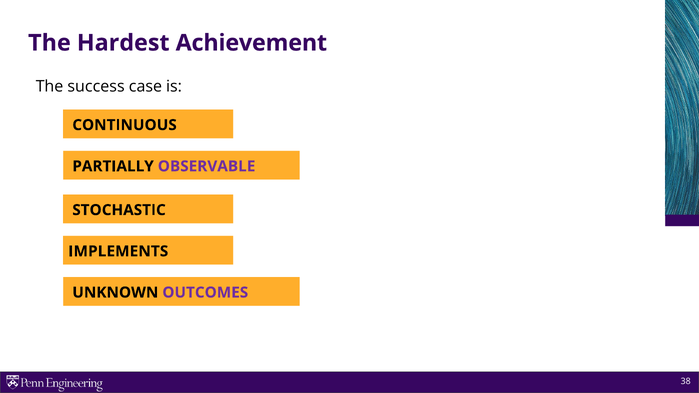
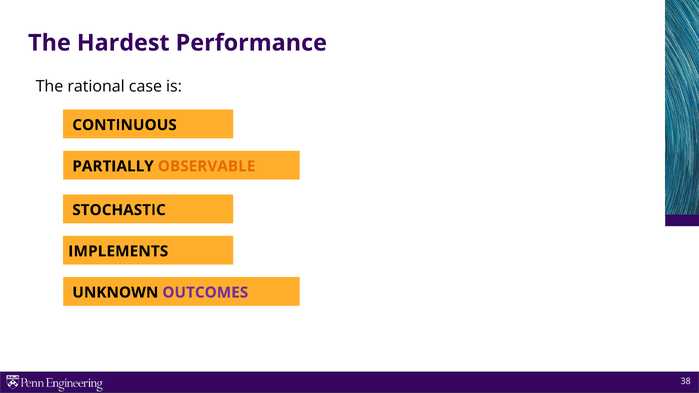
Achievement: Achievement -> Performance
success: success -> rational
OBSERVABLE colour: purple -> orange
